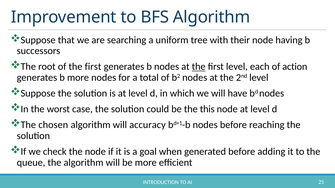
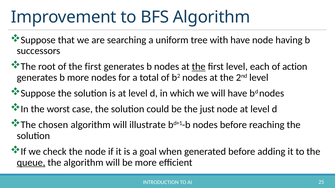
with their: their -> have
this: this -> just
accuracy: accuracy -> illustrate
queue underline: none -> present
